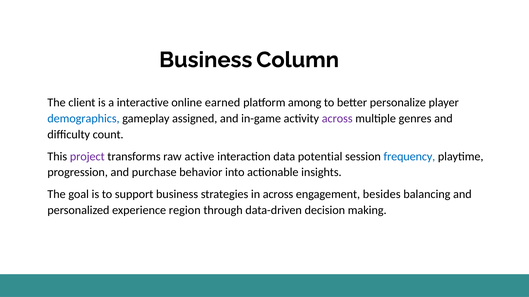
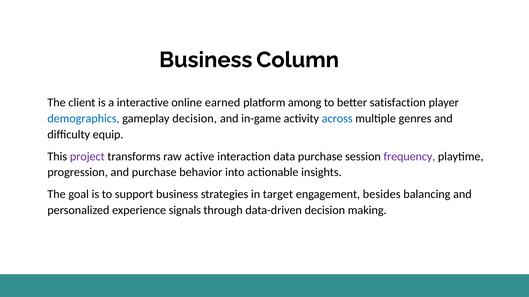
personalize: personalize -> satisfaction
gameplay assigned: assigned -> decision
across at (337, 119) colour: purple -> blue
count: count -> equip
data potential: potential -> purchase
frequency colour: blue -> purple
in across: across -> target
region: region -> signals
